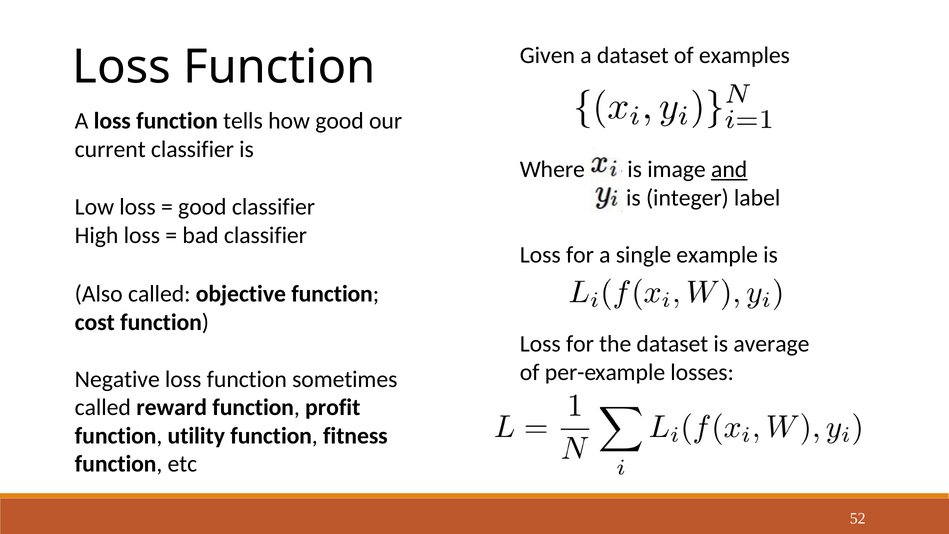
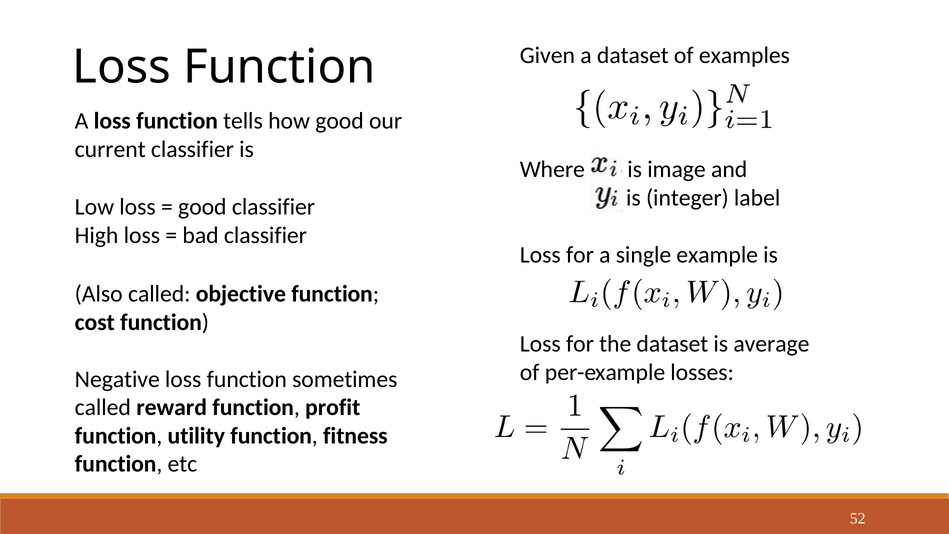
and underline: present -> none
